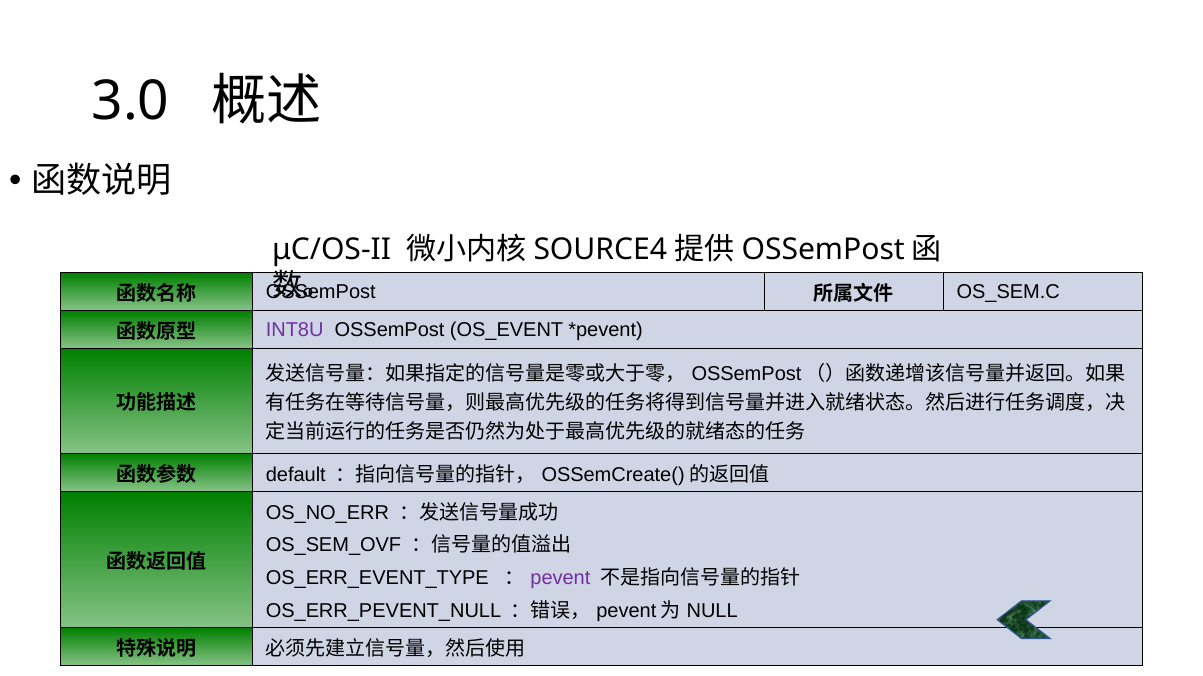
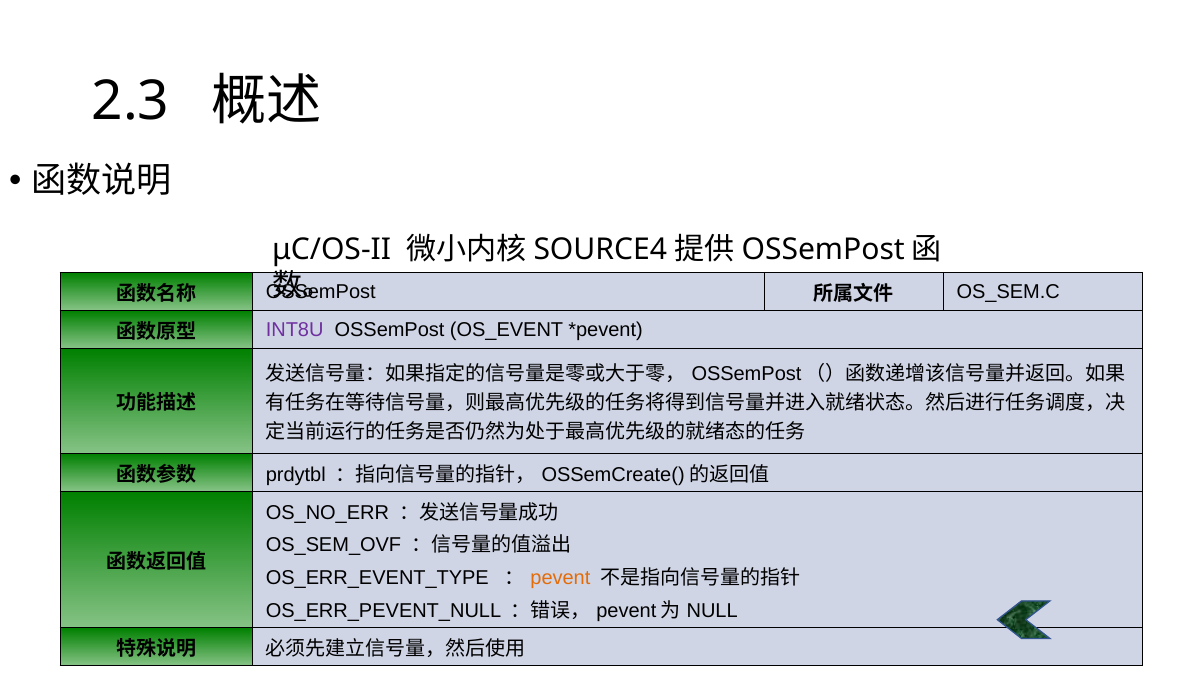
3.0: 3.0 -> 2.3
default: default -> prdytbl
pevent colour: purple -> orange
